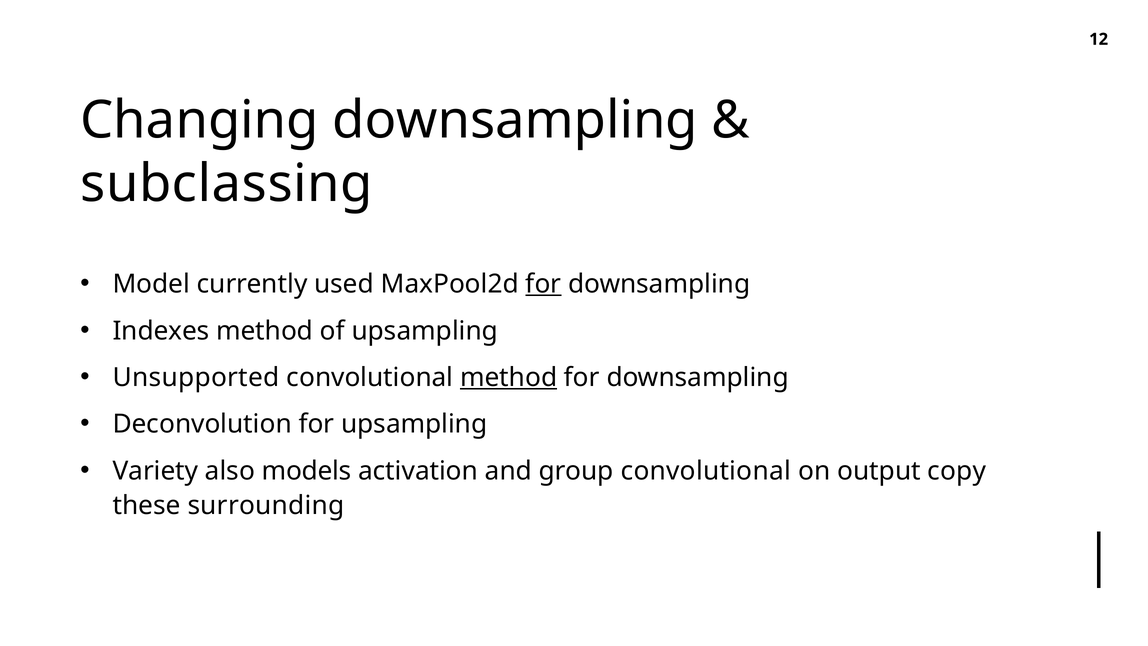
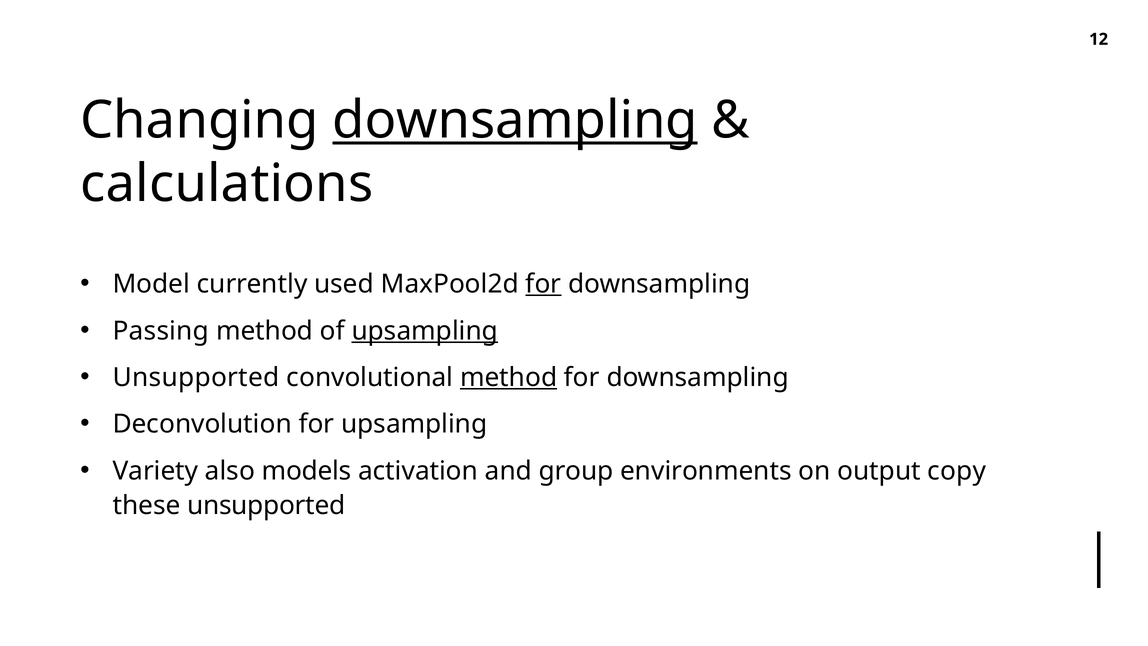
downsampling at (515, 120) underline: none -> present
subclassing: subclassing -> calculations
Indexes: Indexes -> Passing
upsampling at (425, 331) underline: none -> present
group convolutional: convolutional -> environments
these surrounding: surrounding -> unsupported
